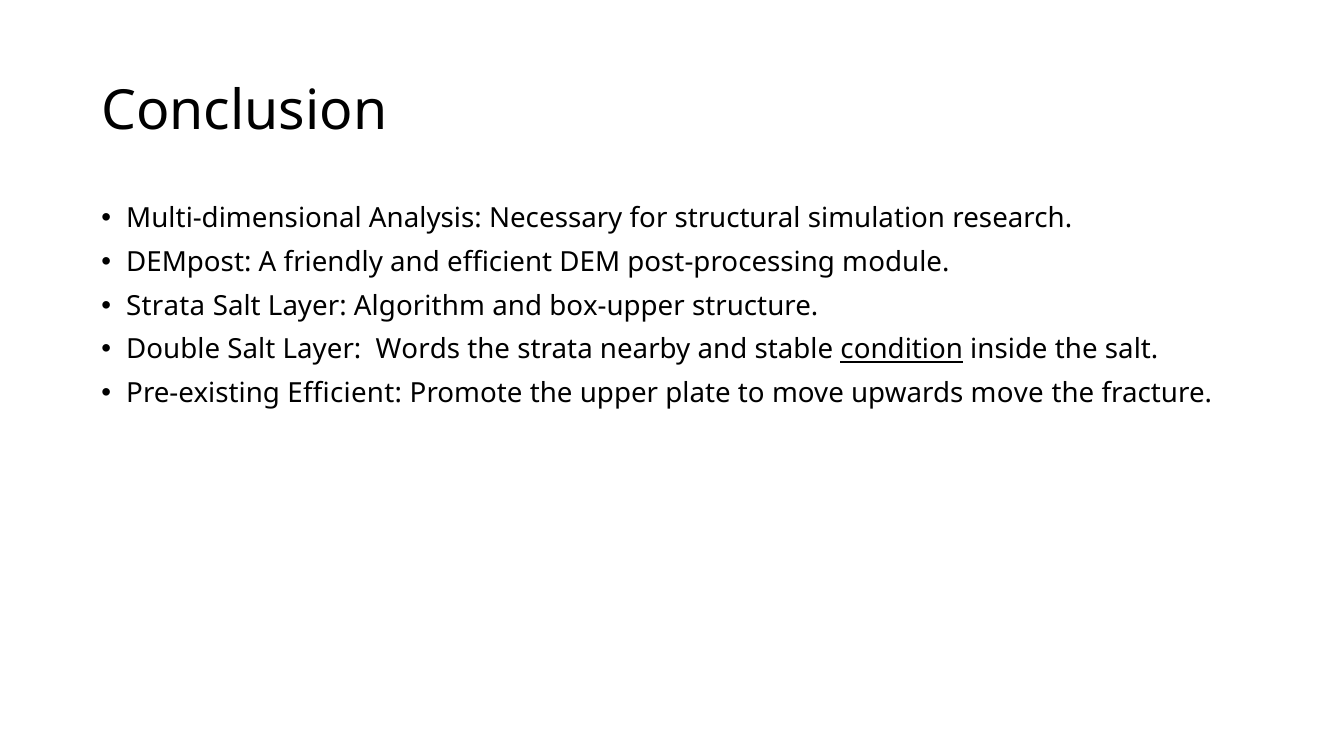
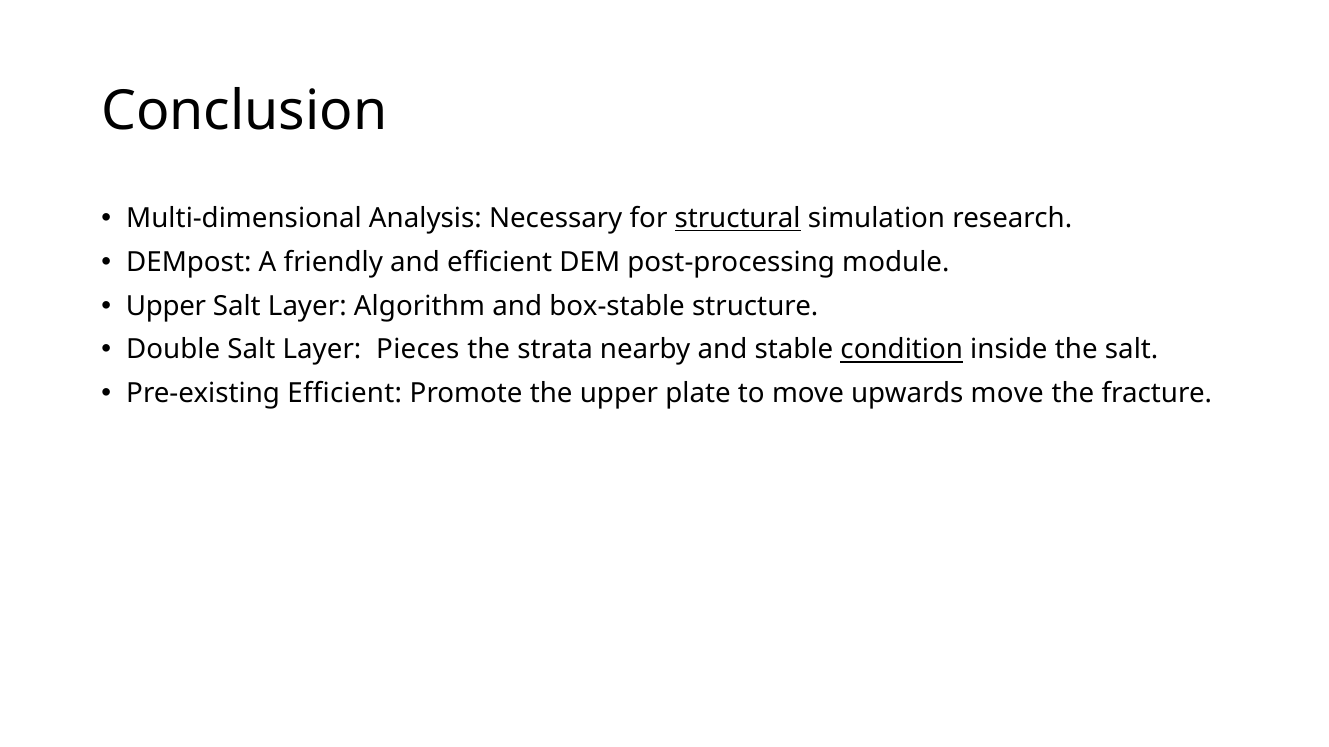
structural underline: none -> present
Strata at (166, 306): Strata -> Upper
box-upper: box-upper -> box-stable
Words: Words -> Pieces
